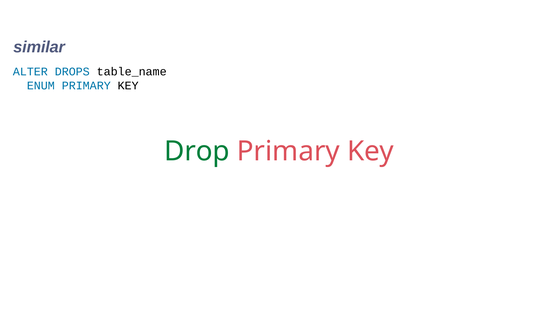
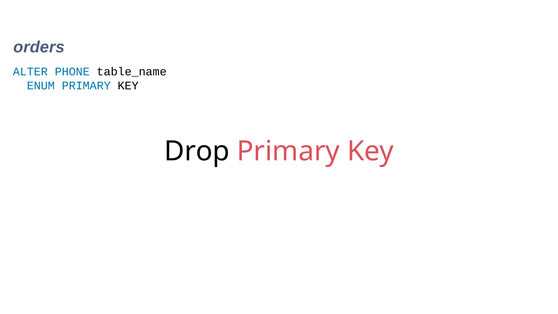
similar: similar -> orders
DROPS: DROPS -> PHONE
Drop colour: green -> black
